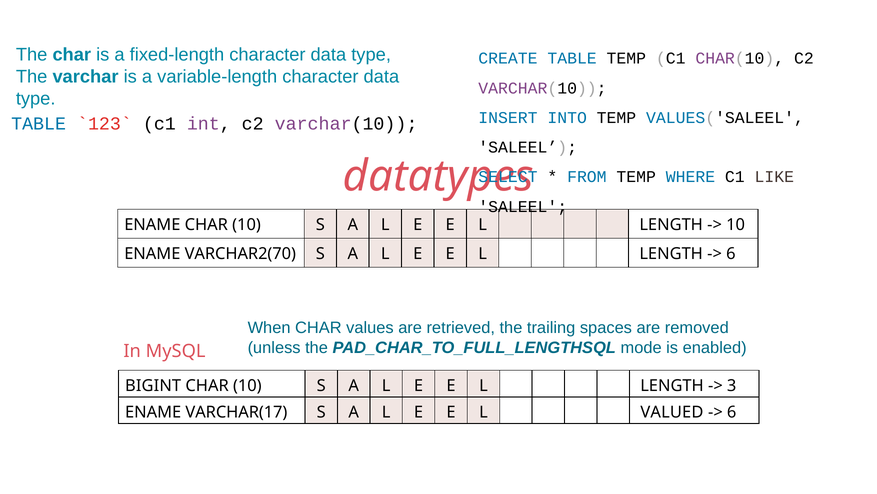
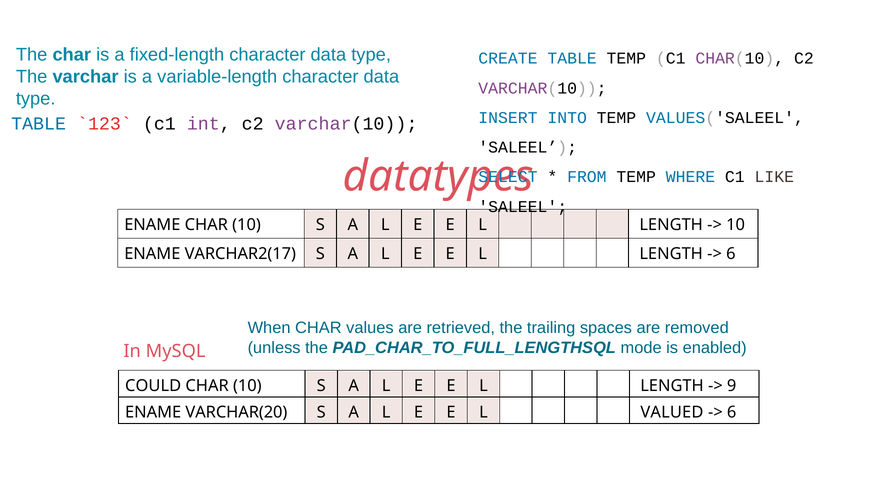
VARCHAR2(70: VARCHAR2(70 -> VARCHAR2(17
BIGINT: BIGINT -> COULD
3: 3 -> 9
VARCHAR(17: VARCHAR(17 -> VARCHAR(20
